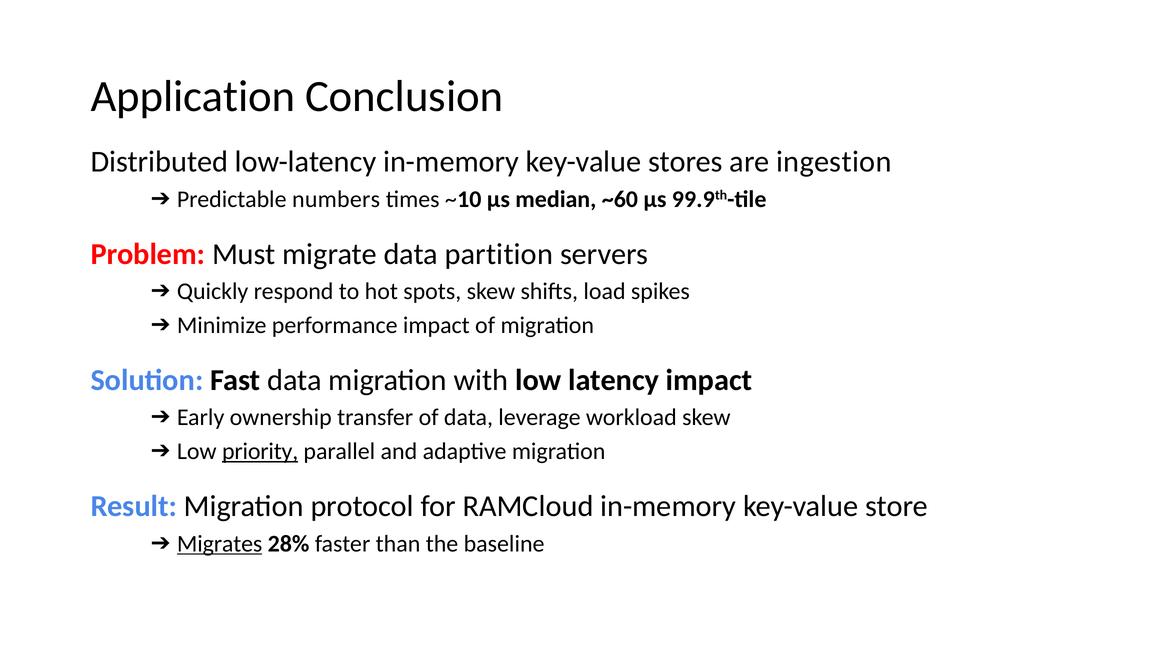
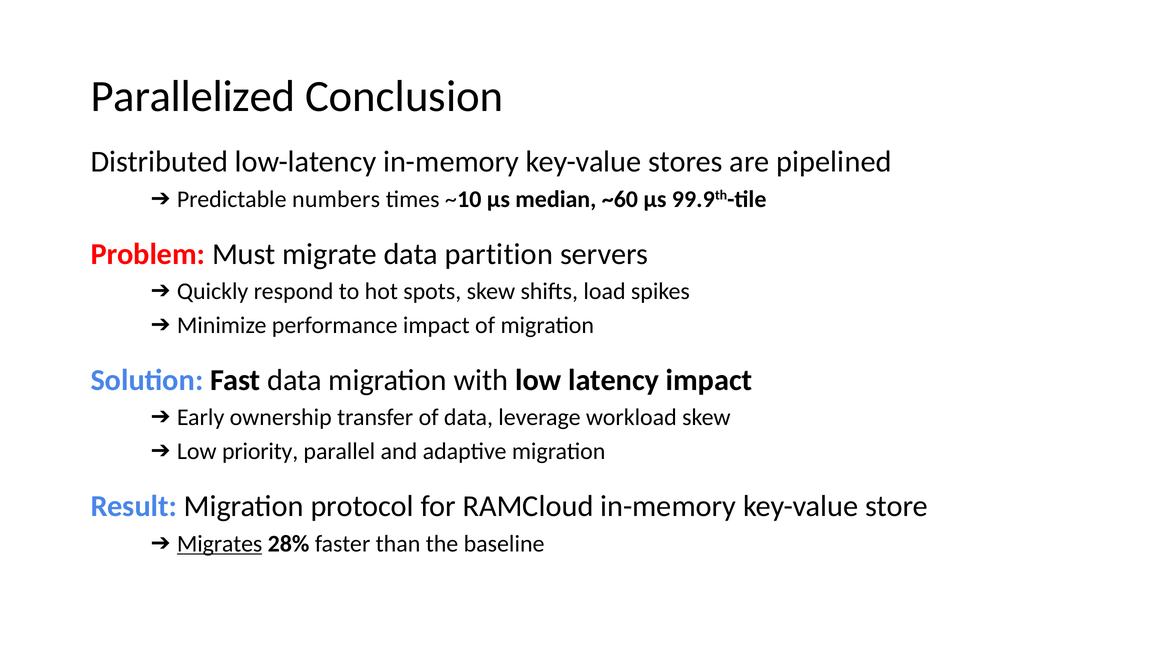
Application: Application -> Parallelized
ingestion: ingestion -> pipelined
priority underline: present -> none
